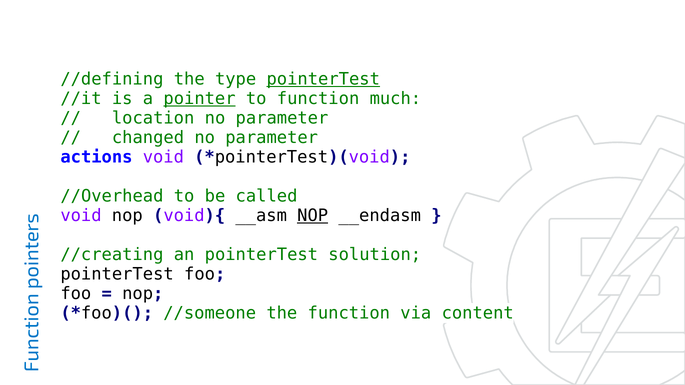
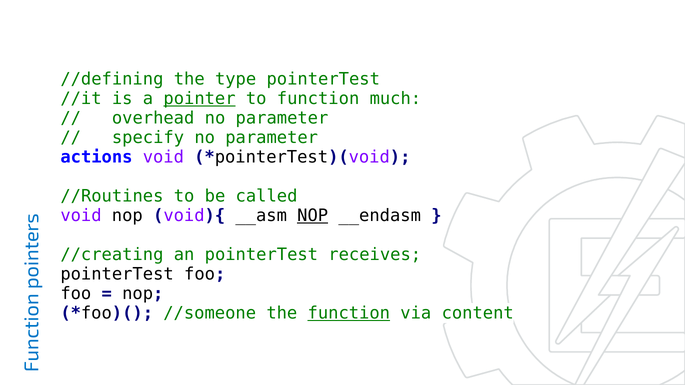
pointerTest at (323, 79) underline: present -> none
location: location -> overhead
changed: changed -> specify
//Overhead: //Overhead -> //Routines
solution: solution -> receives
function at (349, 313) underline: none -> present
